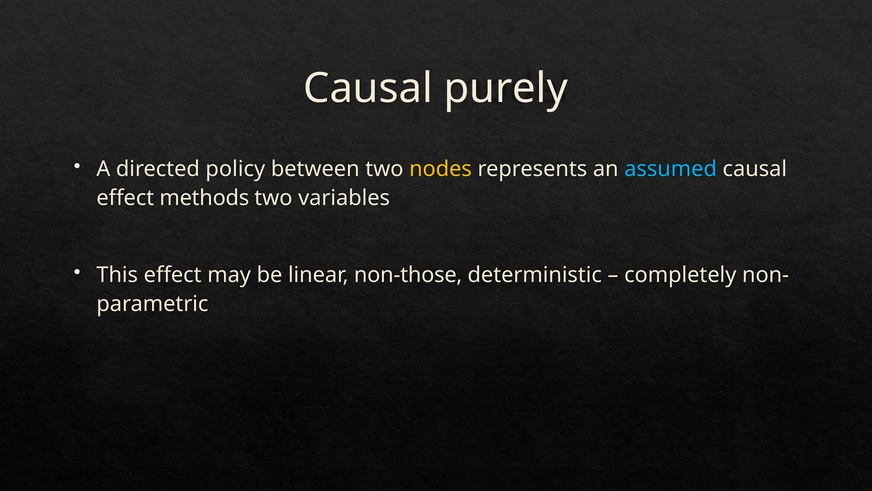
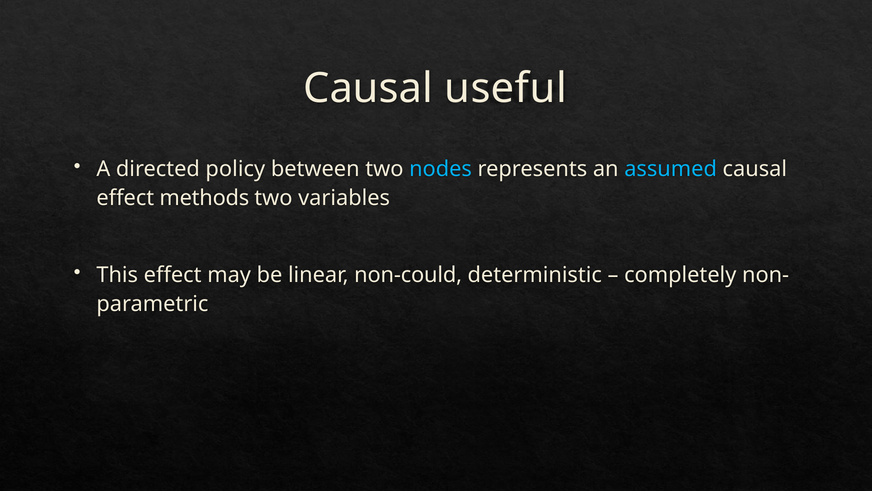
purely: purely -> useful
nodes colour: yellow -> light blue
non-those: non-those -> non-could
